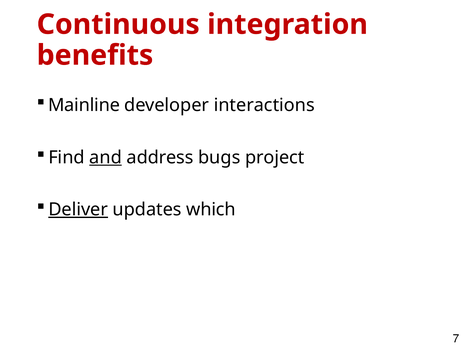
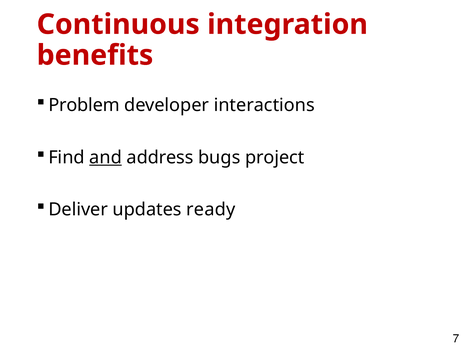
Mainline: Mainline -> Problem
Deliver underline: present -> none
which: which -> ready
